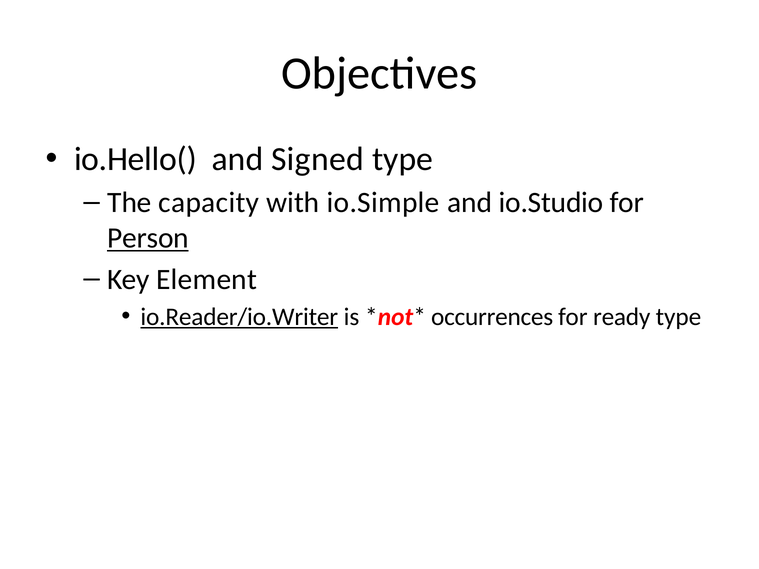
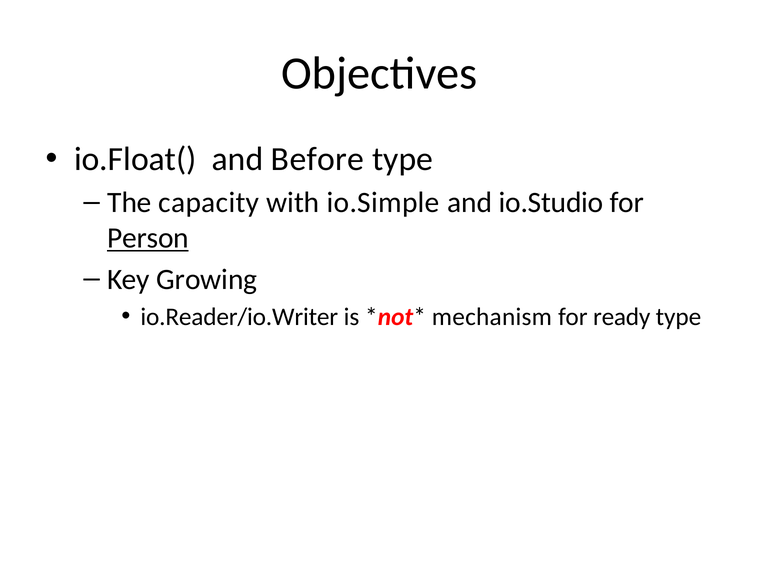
io.Hello(: io.Hello( -> io.Float(
Signed: Signed -> Before
Element: Element -> Growing
io.Reader/io.Writer underline: present -> none
occurrences: occurrences -> mechanism
